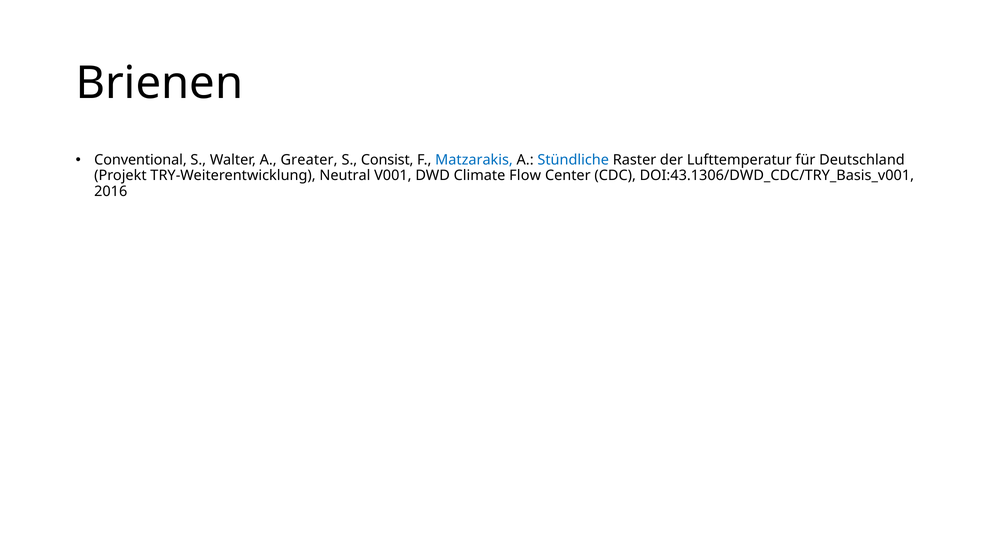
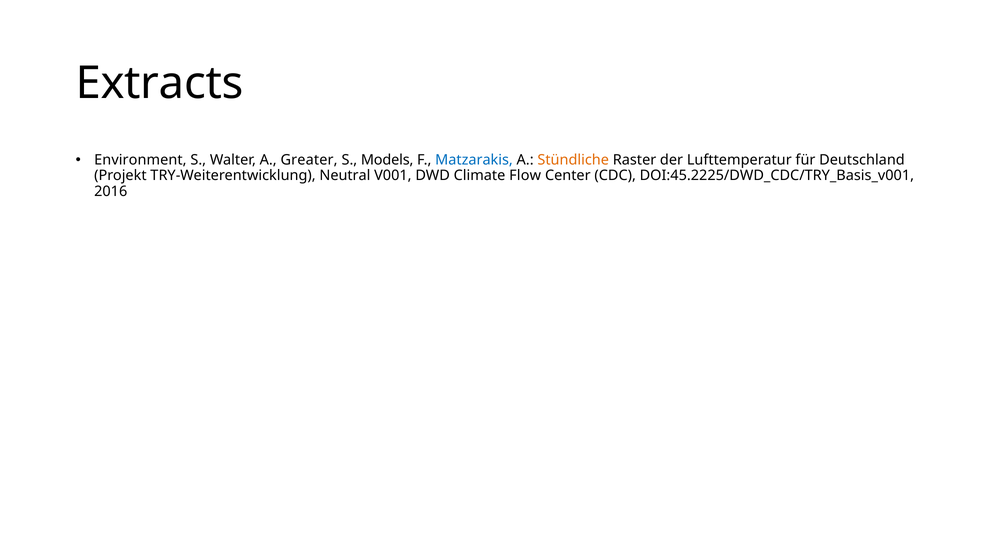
Brienen: Brienen -> Extracts
Conventional: Conventional -> Environment
Consist: Consist -> Models
Stündliche colour: blue -> orange
DOI:43.1306/DWD_CDC/TRY_Basis_v001: DOI:43.1306/DWD_CDC/TRY_Basis_v001 -> DOI:45.2225/DWD_CDC/TRY_Basis_v001
